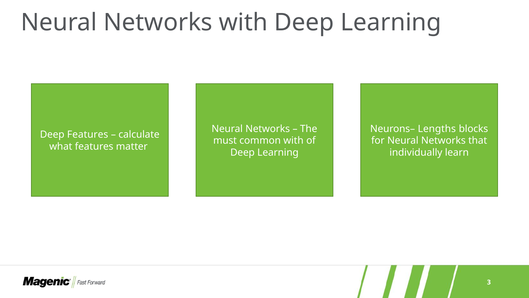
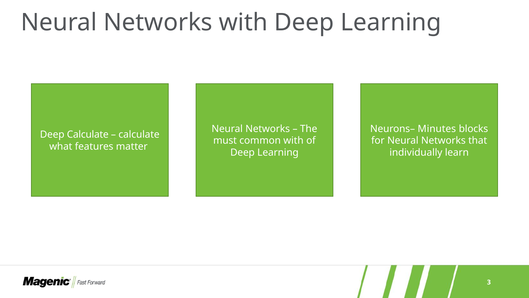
Lengths: Lengths -> Minutes
Deep Features: Features -> Calculate
